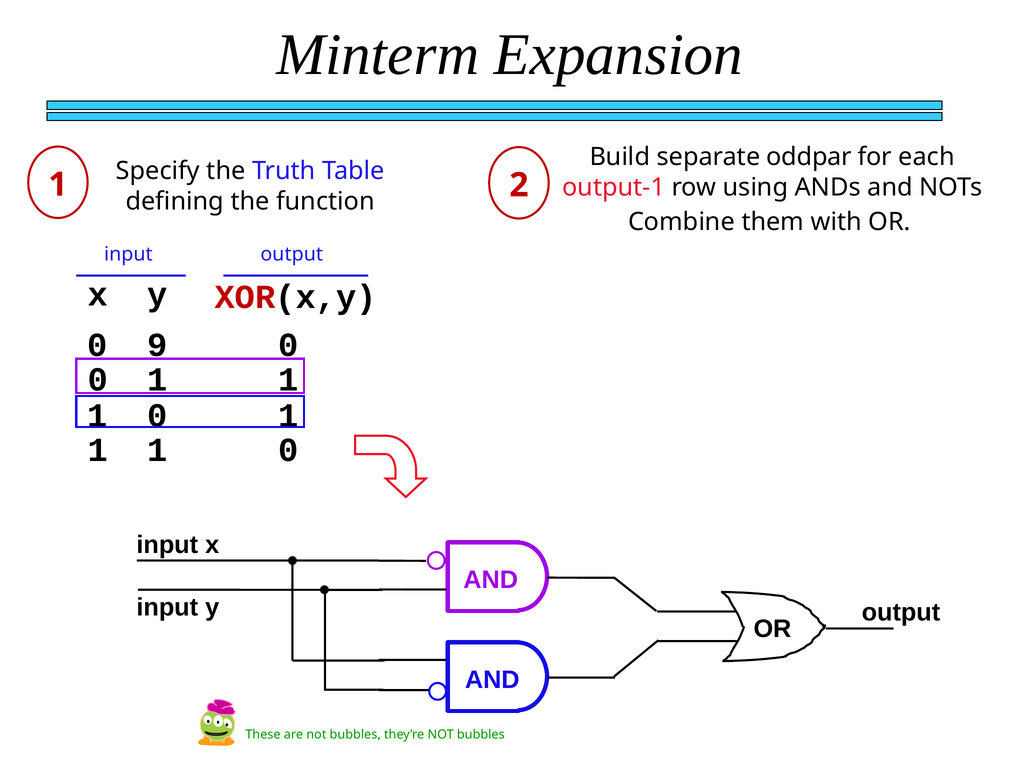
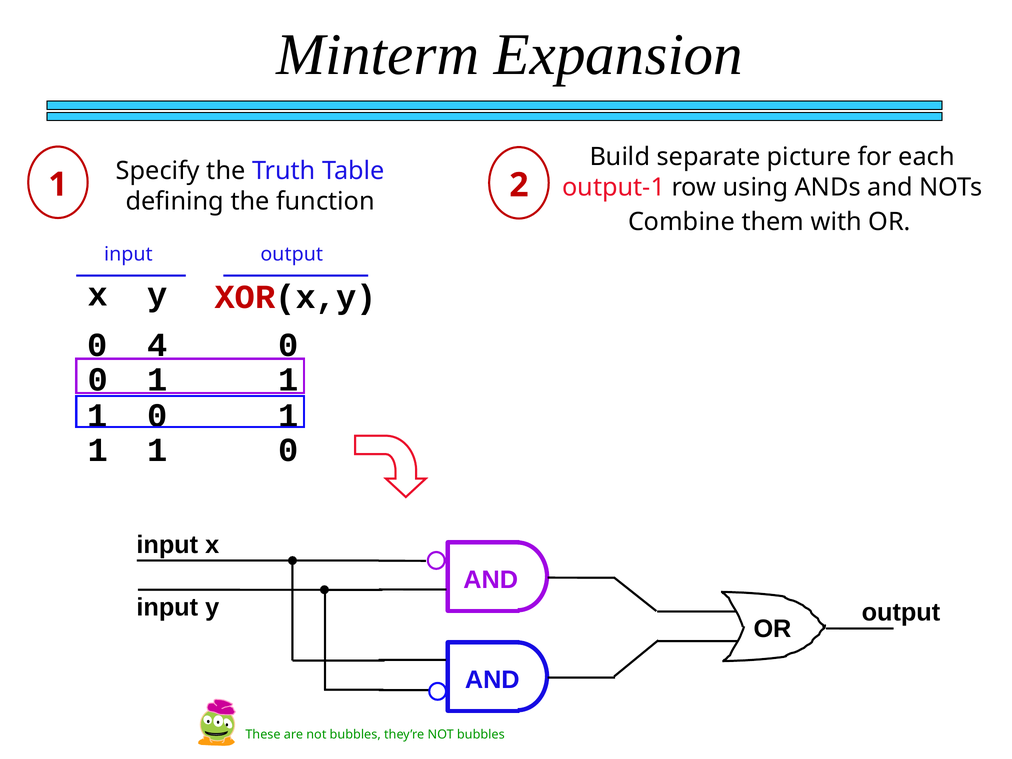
oddpar: oddpar -> picture
9: 9 -> 4
